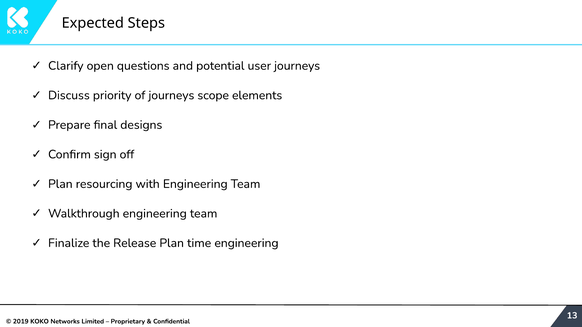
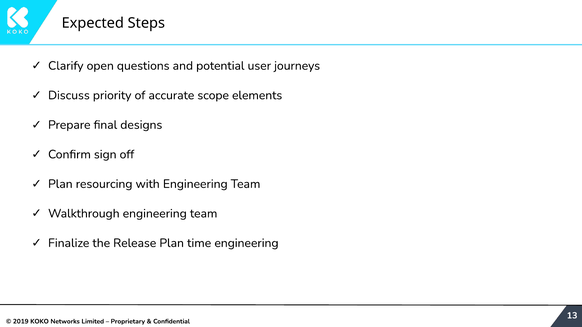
of journeys: journeys -> accurate
